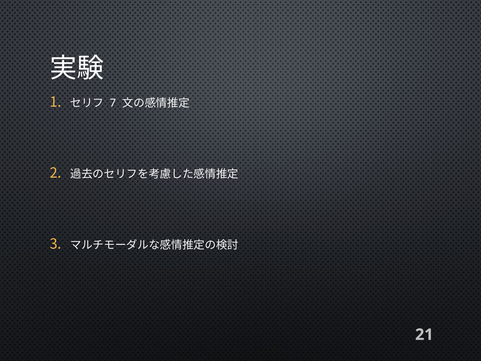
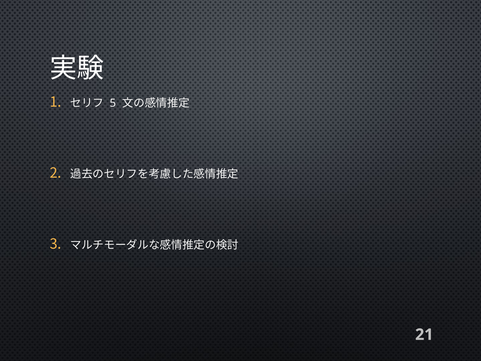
7: 7 -> 5
